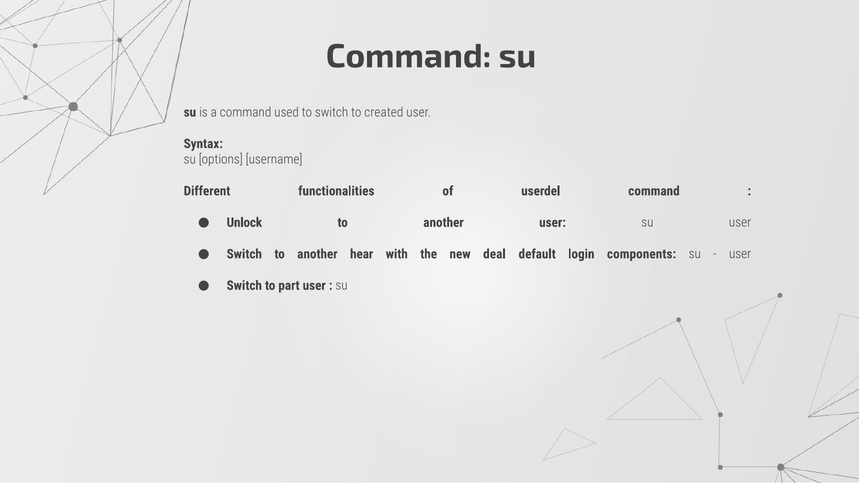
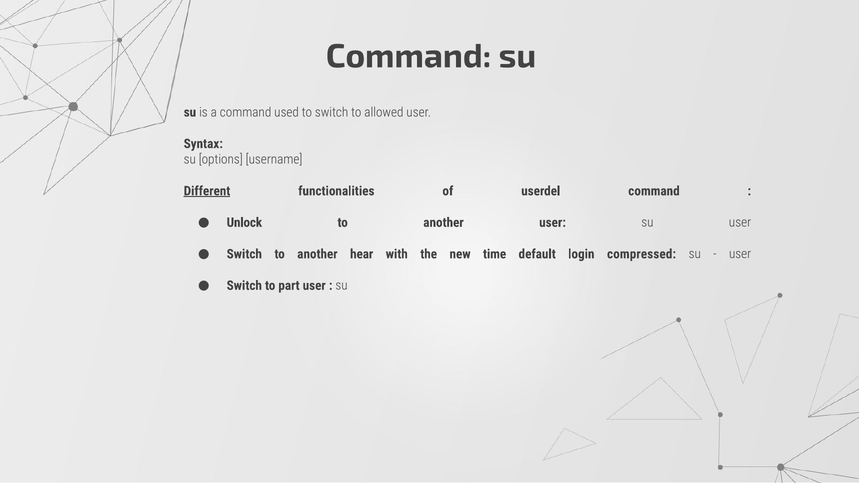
created: created -> allowed
Different underline: none -> present
deal: deal -> time
components: components -> compressed
